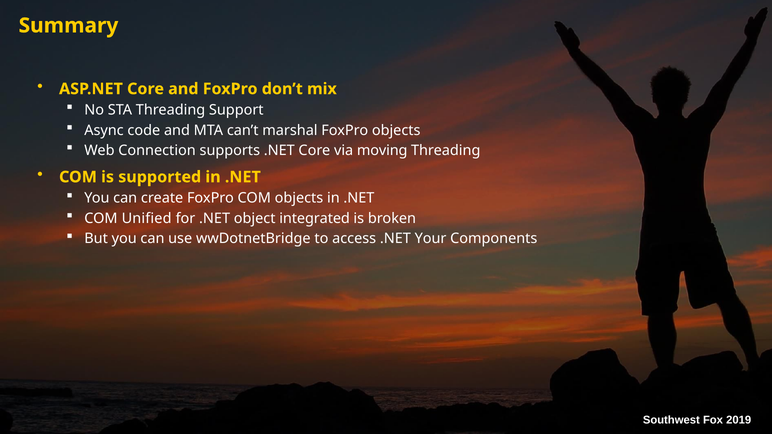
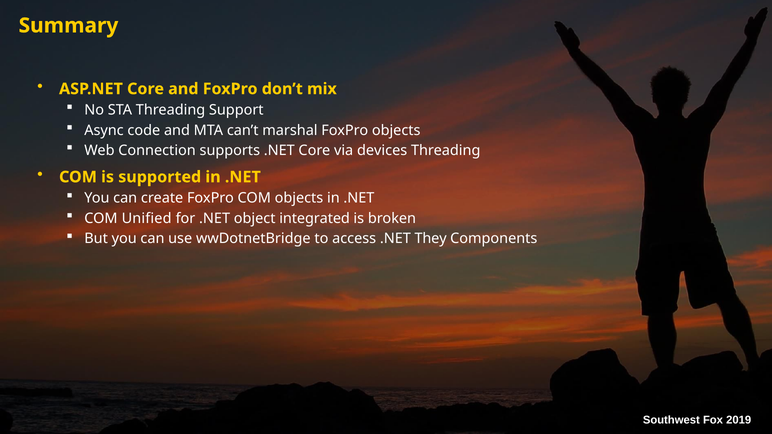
moving: moving -> devices
Your: Your -> They
